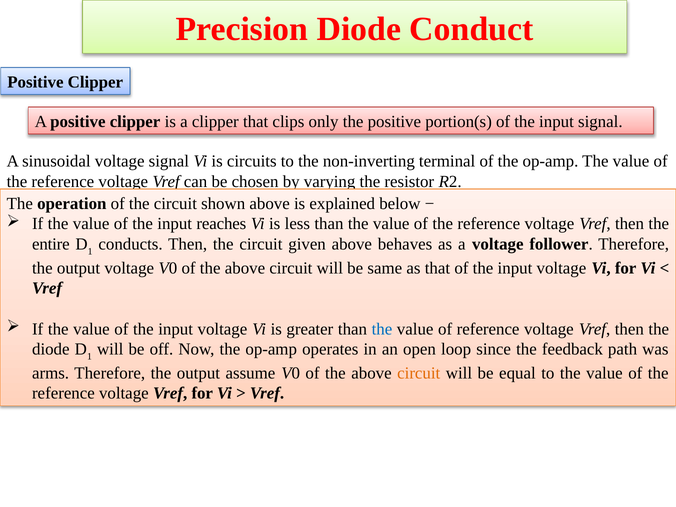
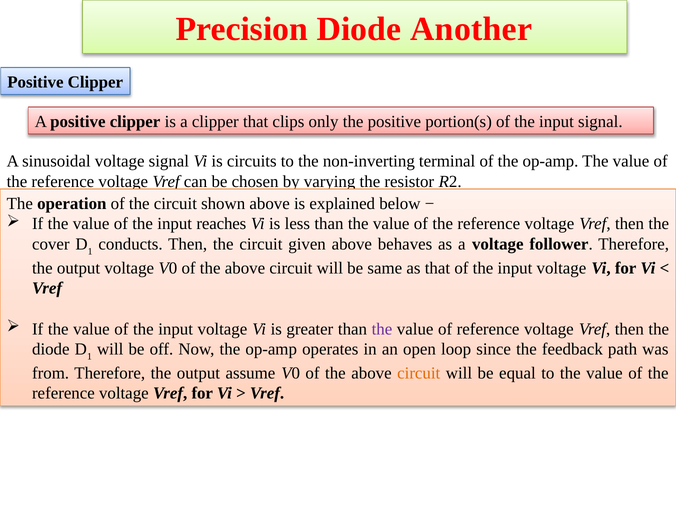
Conduct: Conduct -> Another
entire: entire -> cover
the at (382, 329) colour: blue -> purple
arms: arms -> from
